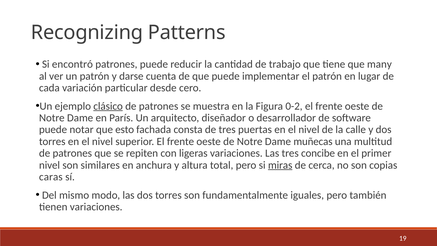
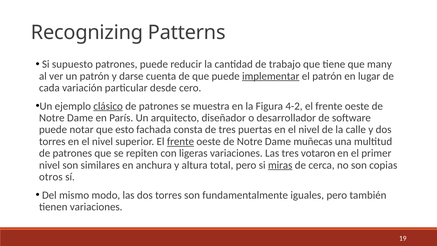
encontró: encontró -> supuesto
implementar underline: none -> present
0-2: 0-2 -> 4-2
frente at (180, 141) underline: none -> present
concibe: concibe -> votaron
caras: caras -> otros
